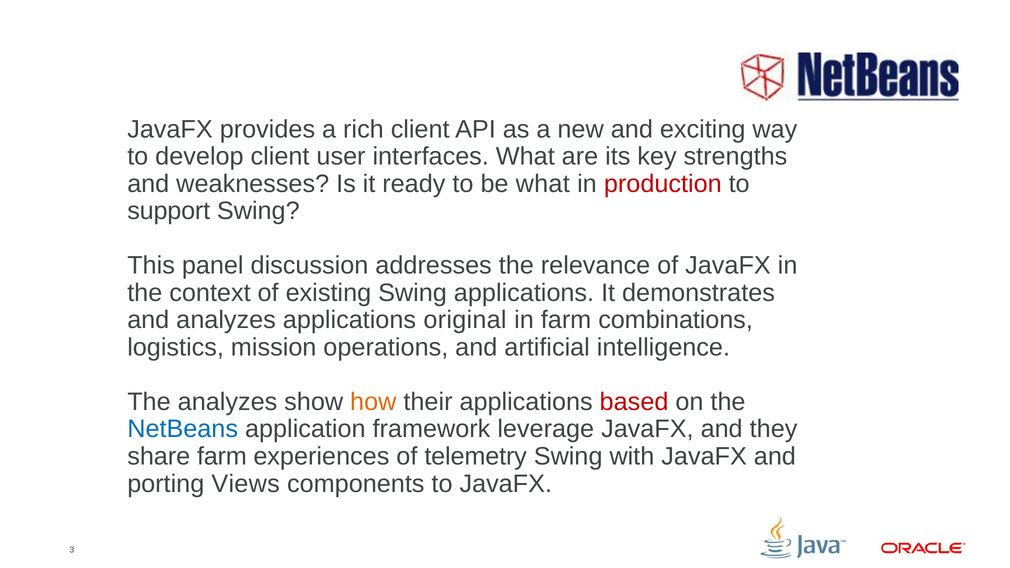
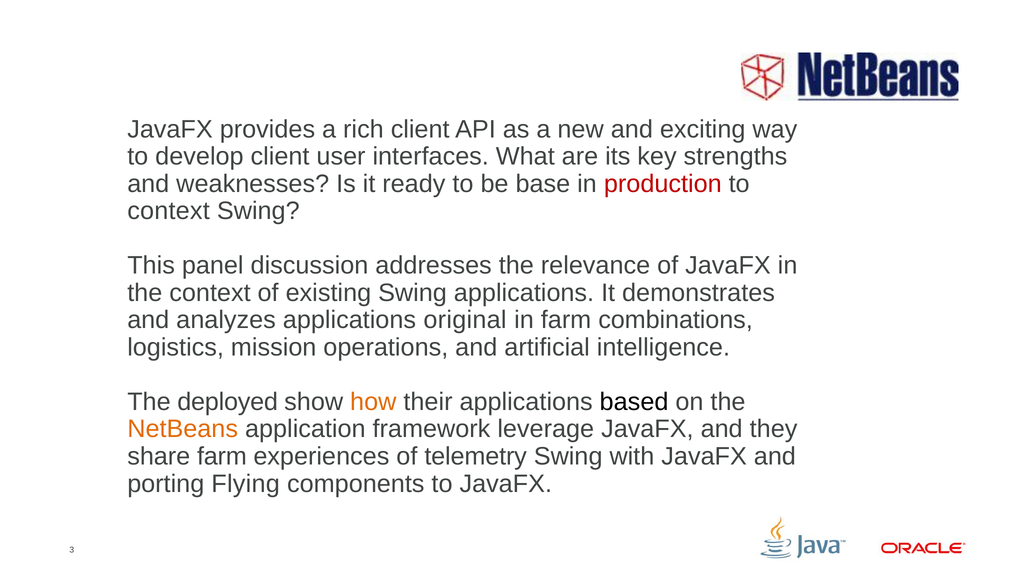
be what: what -> base
support at (169, 211): support -> context
The analyzes: analyzes -> deployed
based colour: red -> black
NetBeans colour: blue -> orange
Views: Views -> Flying
